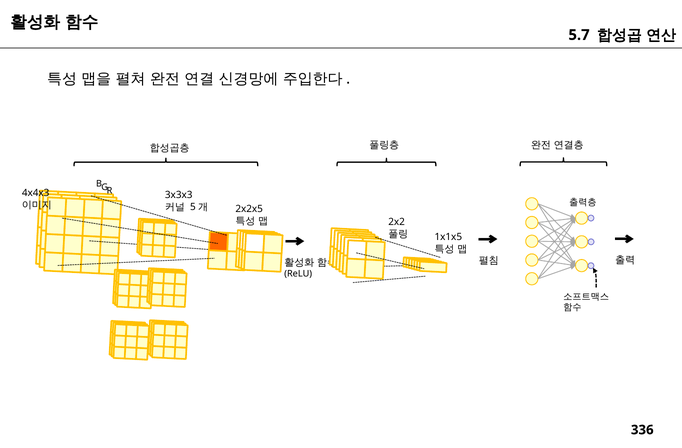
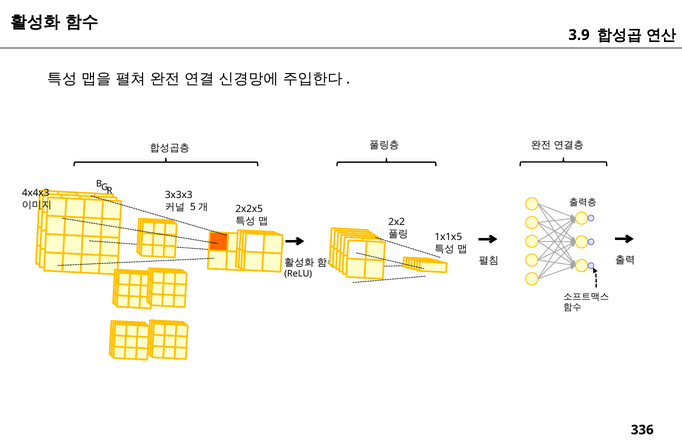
5.7: 5.7 -> 3.9
